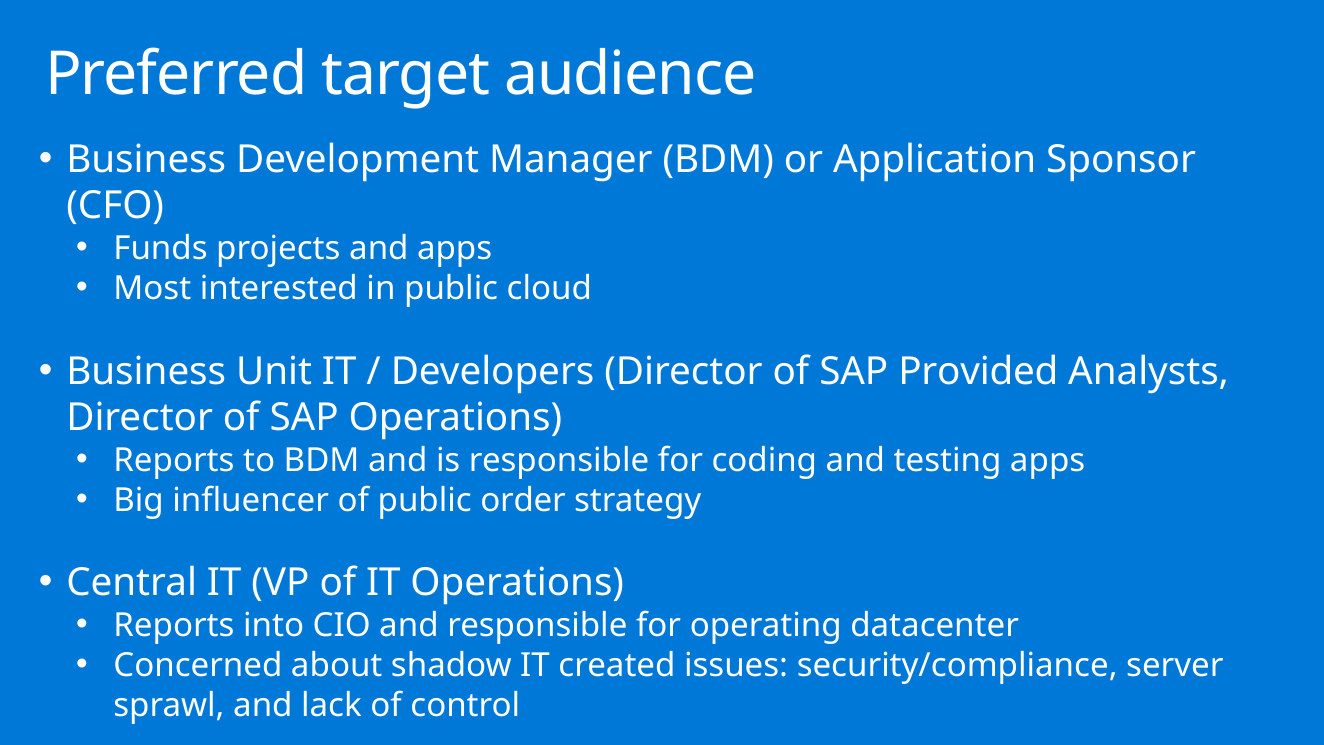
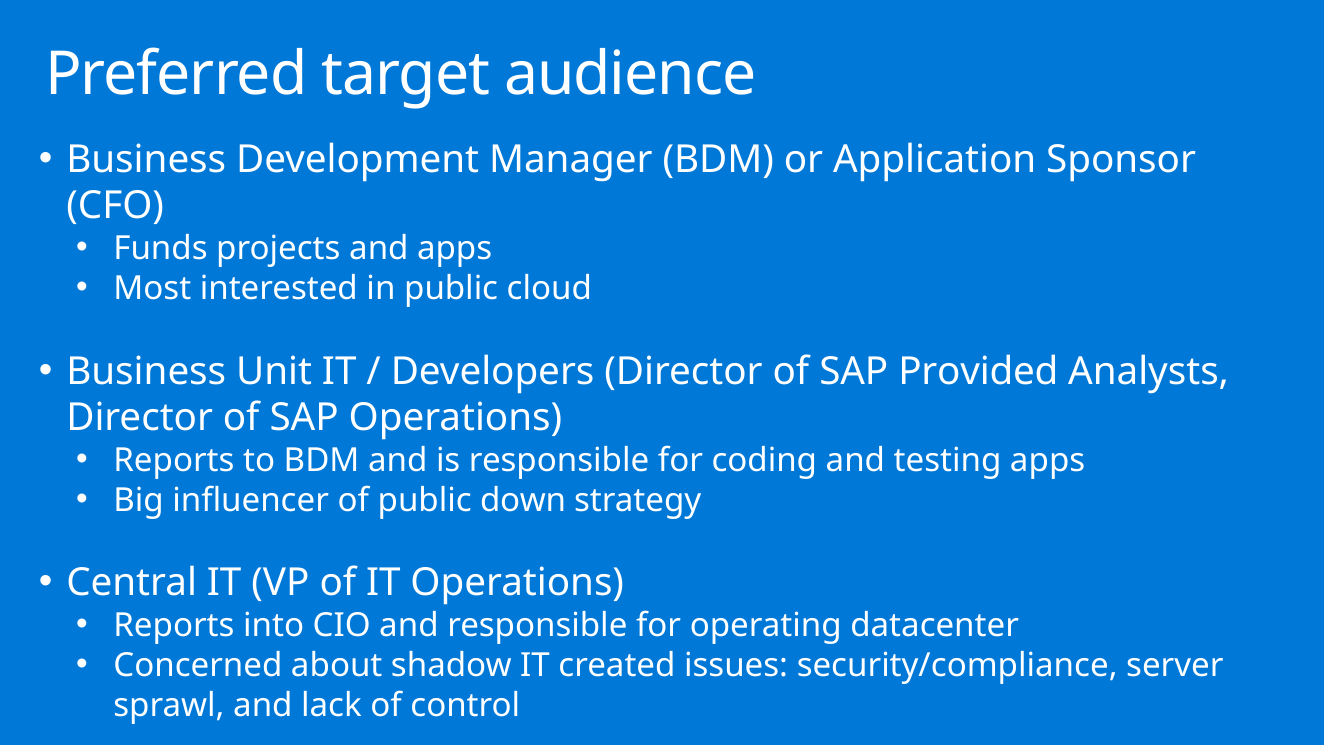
order: order -> down
